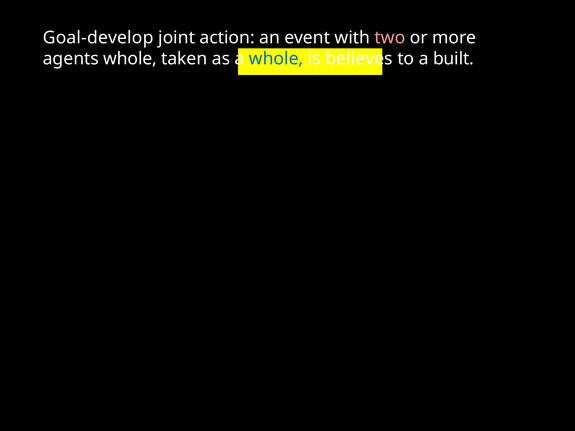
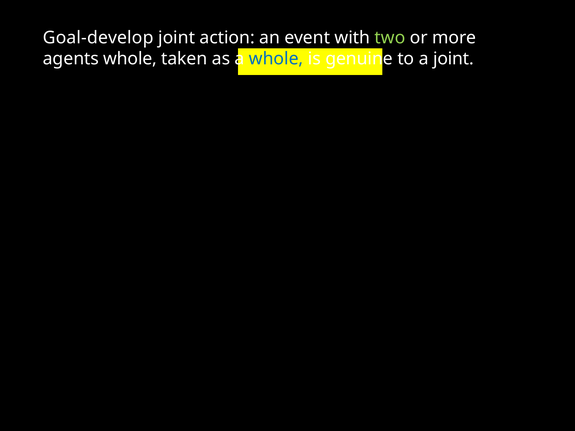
two colour: pink -> light green
believes: believes -> genuine
a built: built -> joint
